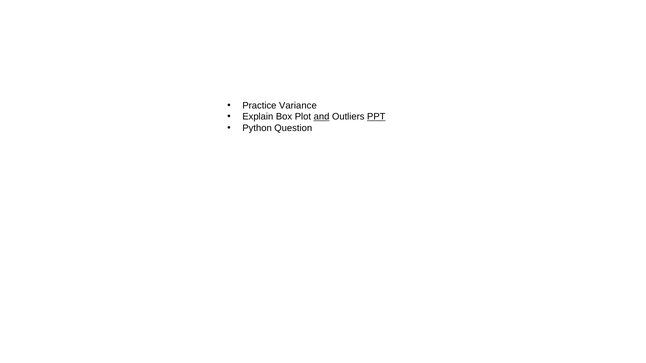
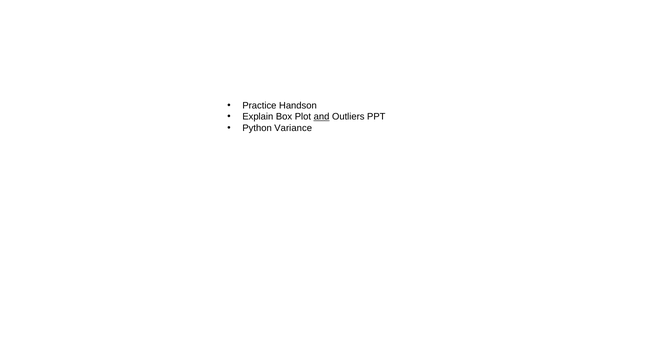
Variance: Variance -> Handson
PPT underline: present -> none
Question: Question -> Variance
